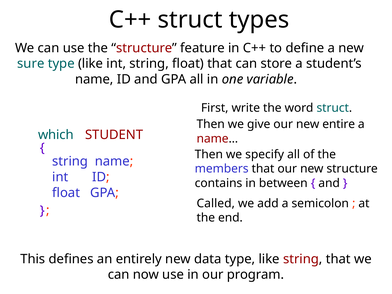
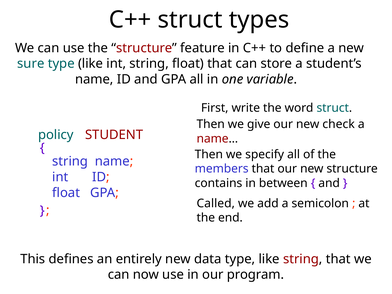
entire: entire -> check
which: which -> policy
